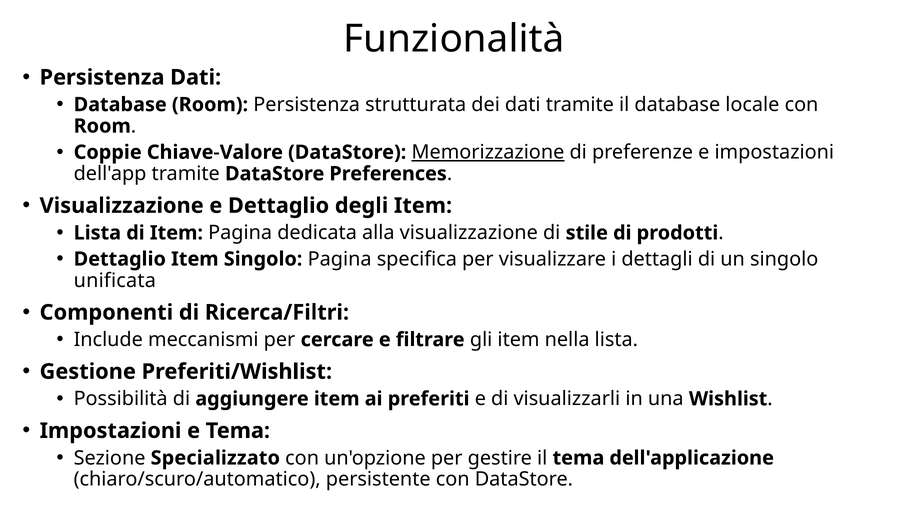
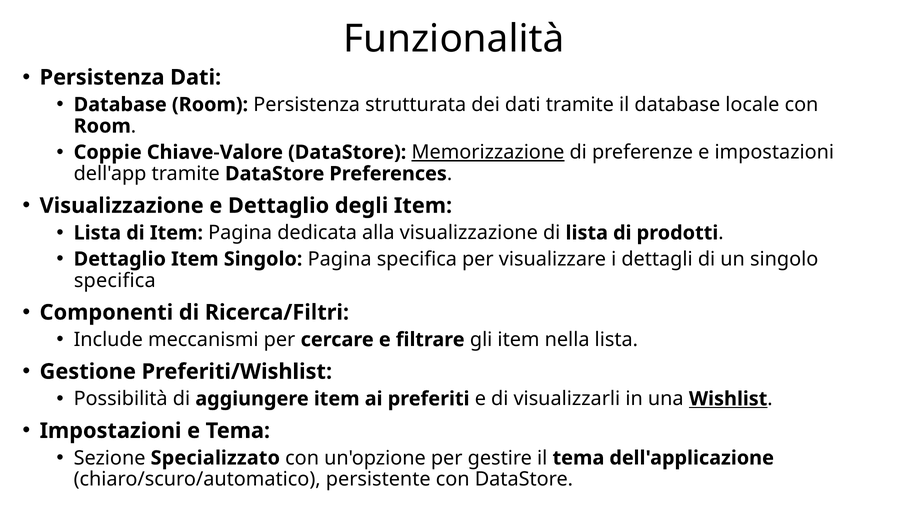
di stile: stile -> lista
unificata at (115, 280): unificata -> specifica
Wishlist underline: none -> present
